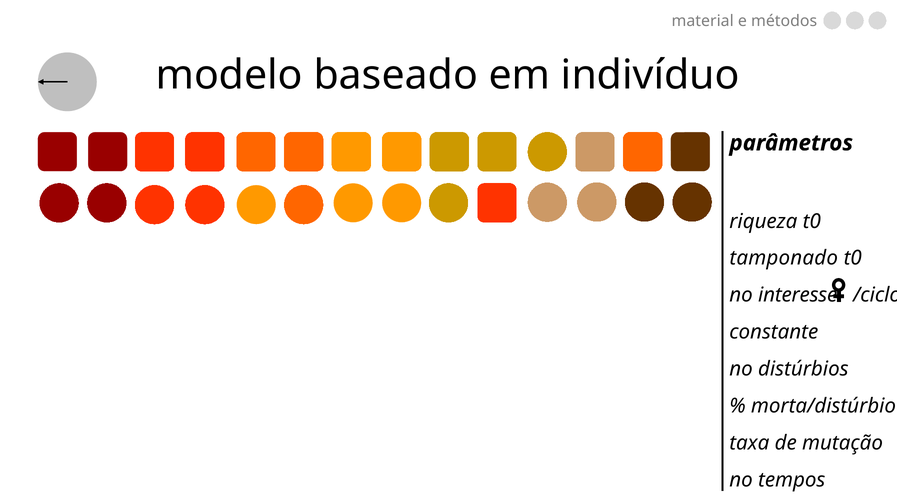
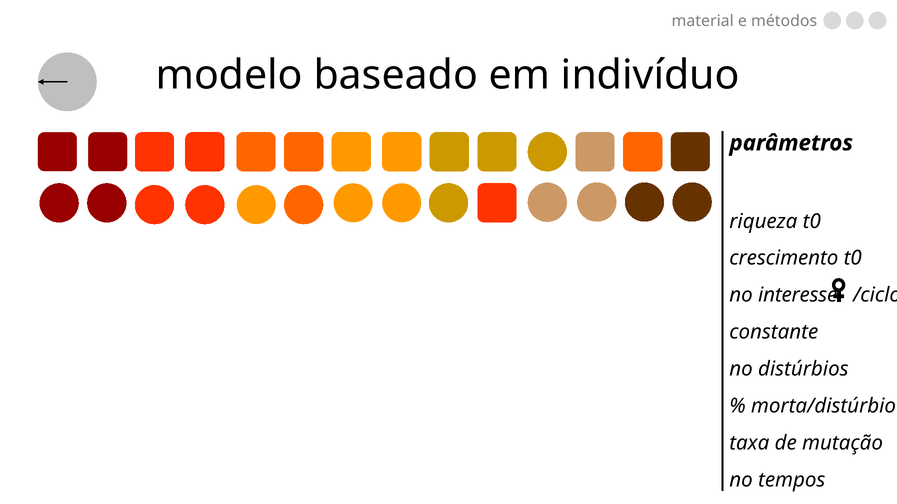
tamponado: tamponado -> crescimento
